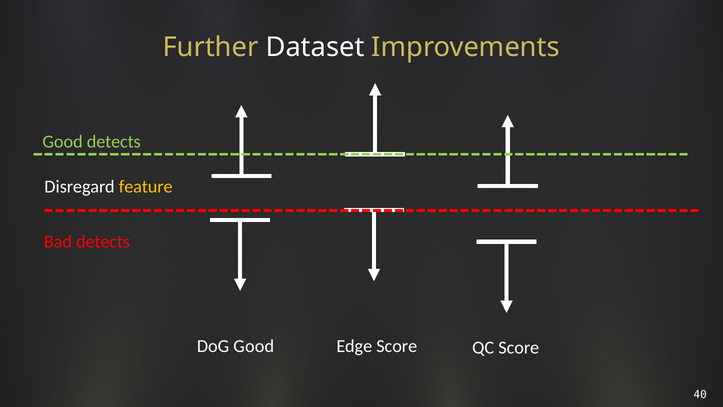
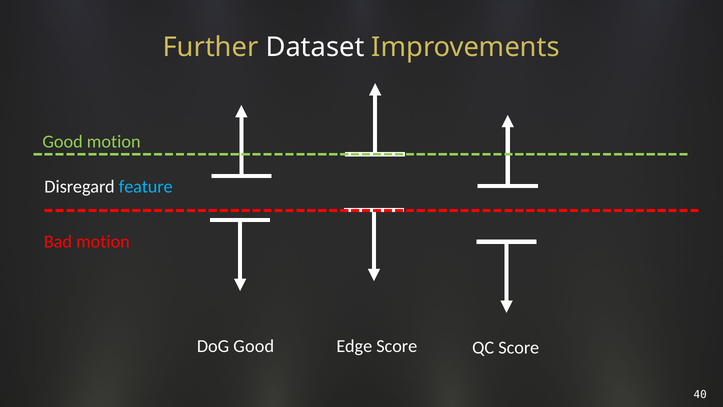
Good detects: detects -> motion
feature colour: yellow -> light blue
Bad detects: detects -> motion
